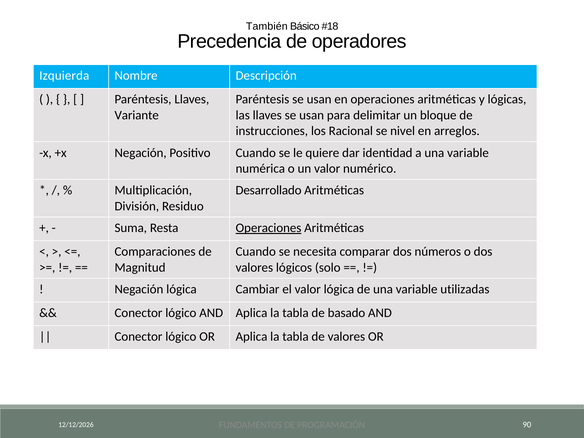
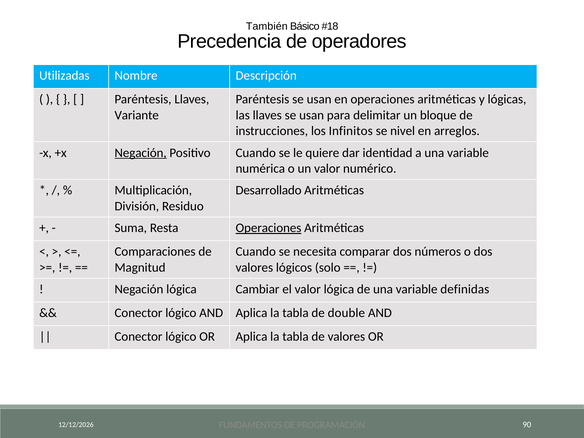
Izquierda: Izquierda -> Utilizadas
Racional: Racional -> Infinitos
Negación at (141, 153) underline: none -> present
utilizadas: utilizadas -> definidas
basado: basado -> double
